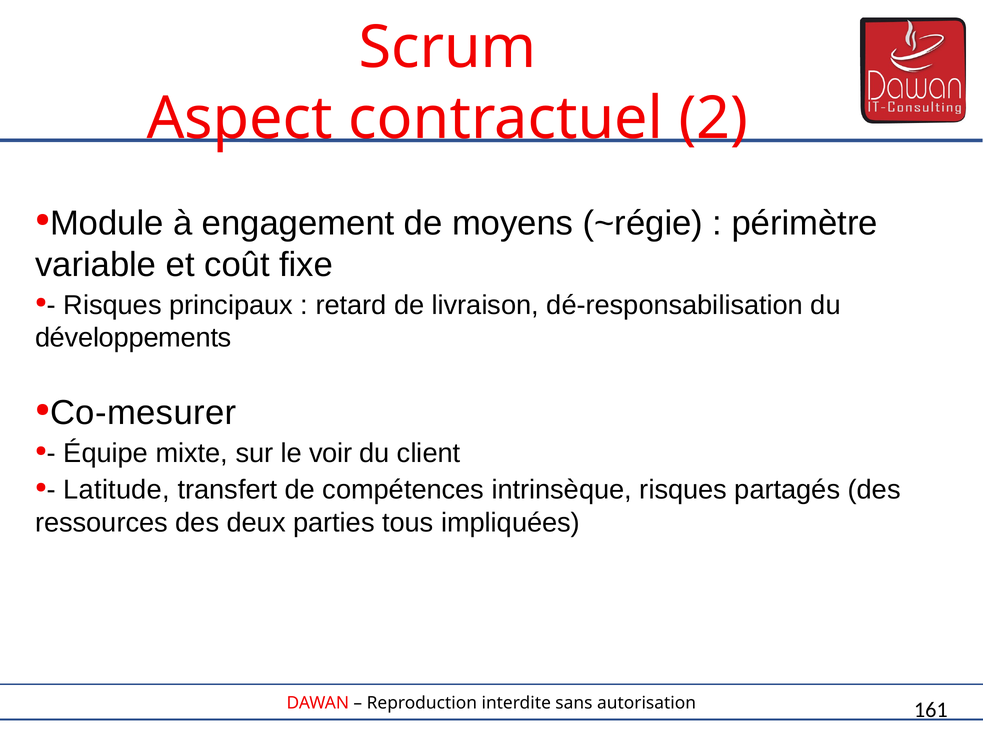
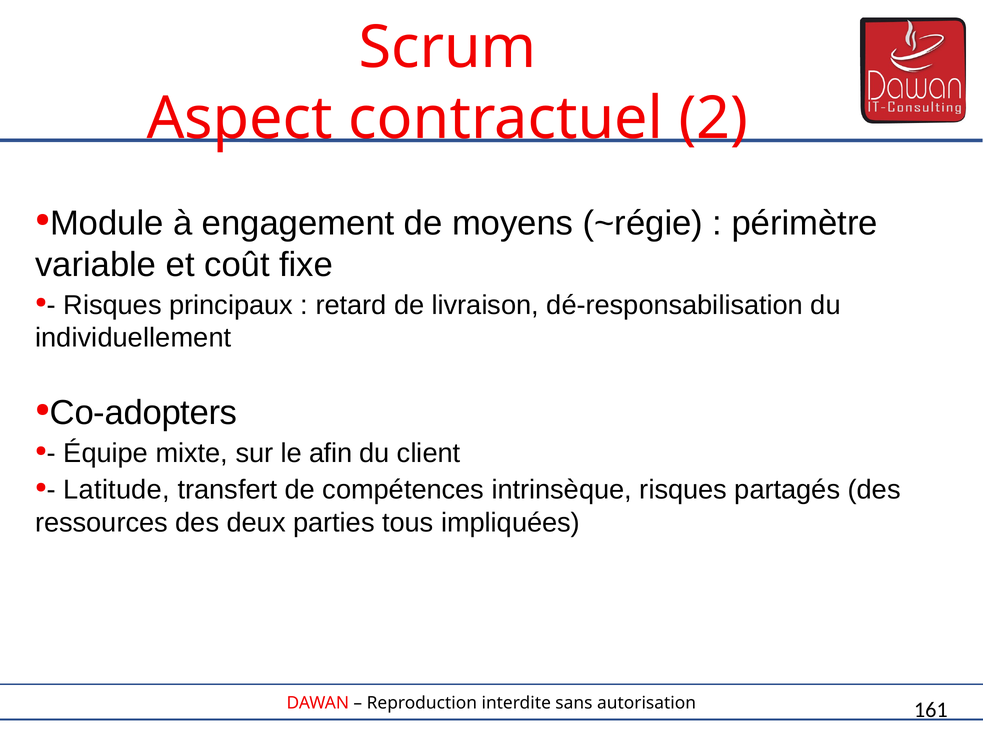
développements: développements -> individuellement
Co-mesurer: Co-mesurer -> Co-adopters
voir: voir -> afin
